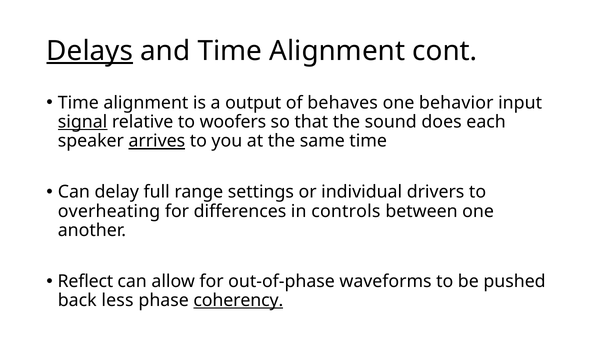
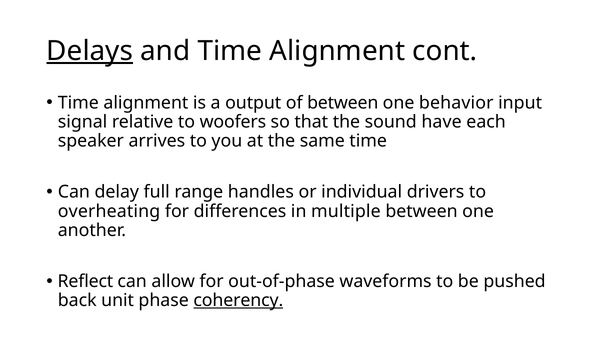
of behaves: behaves -> between
signal underline: present -> none
does: does -> have
arrives underline: present -> none
settings: settings -> handles
controls: controls -> multiple
less: less -> unit
